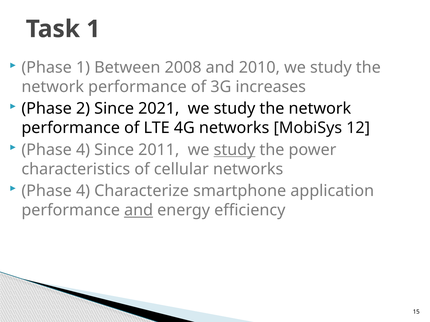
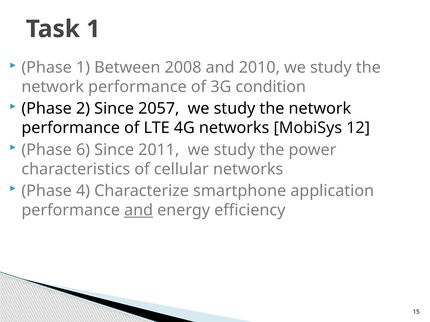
increases: increases -> condition
2021: 2021 -> 2057
4 at (83, 150): 4 -> 6
study at (235, 150) underline: present -> none
